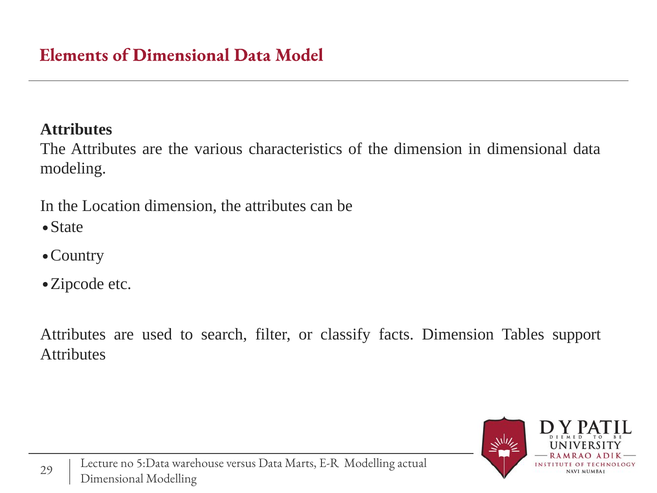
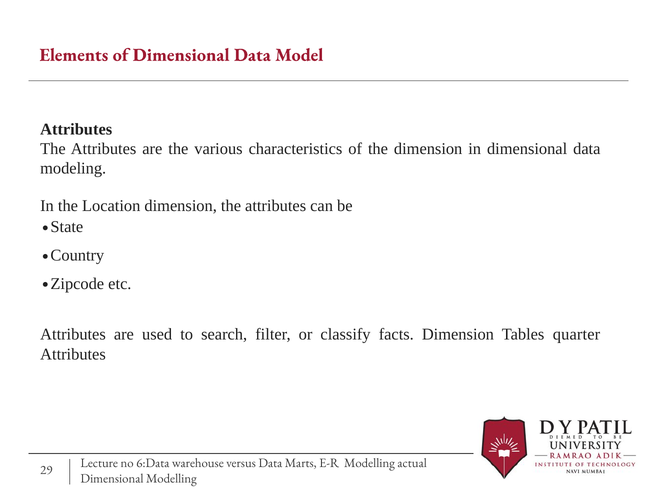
support: support -> quarter
5:Data: 5:Data -> 6:Data
